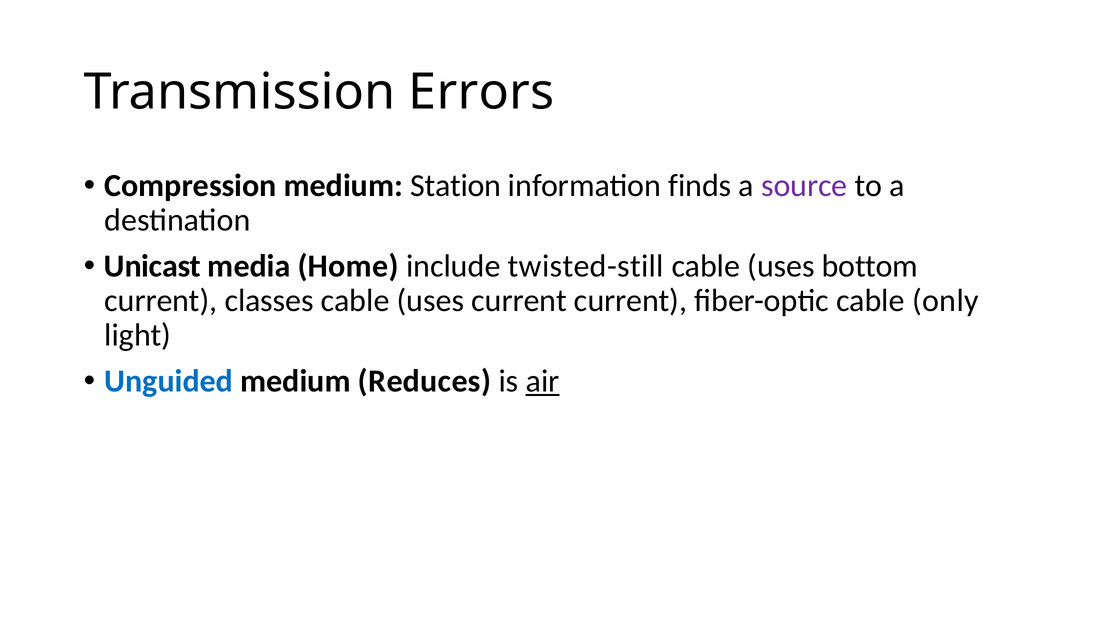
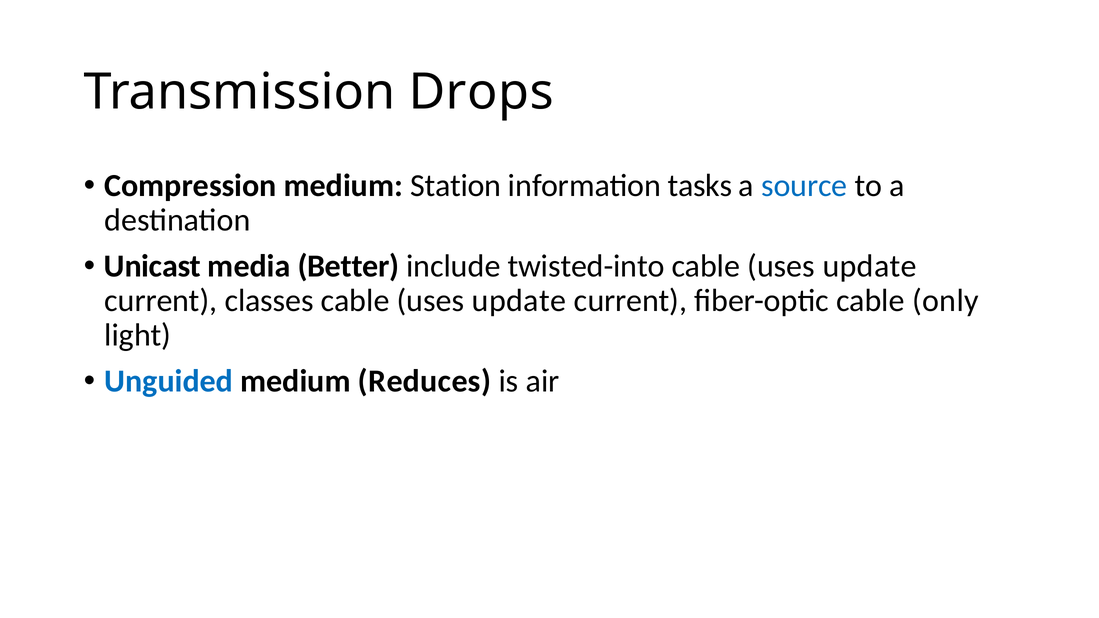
Errors: Errors -> Drops
finds: finds -> tasks
source colour: purple -> blue
Home: Home -> Better
twisted-still: twisted-still -> twisted-into
bottom at (870, 266): bottom -> update
current at (519, 301): current -> update
air underline: present -> none
